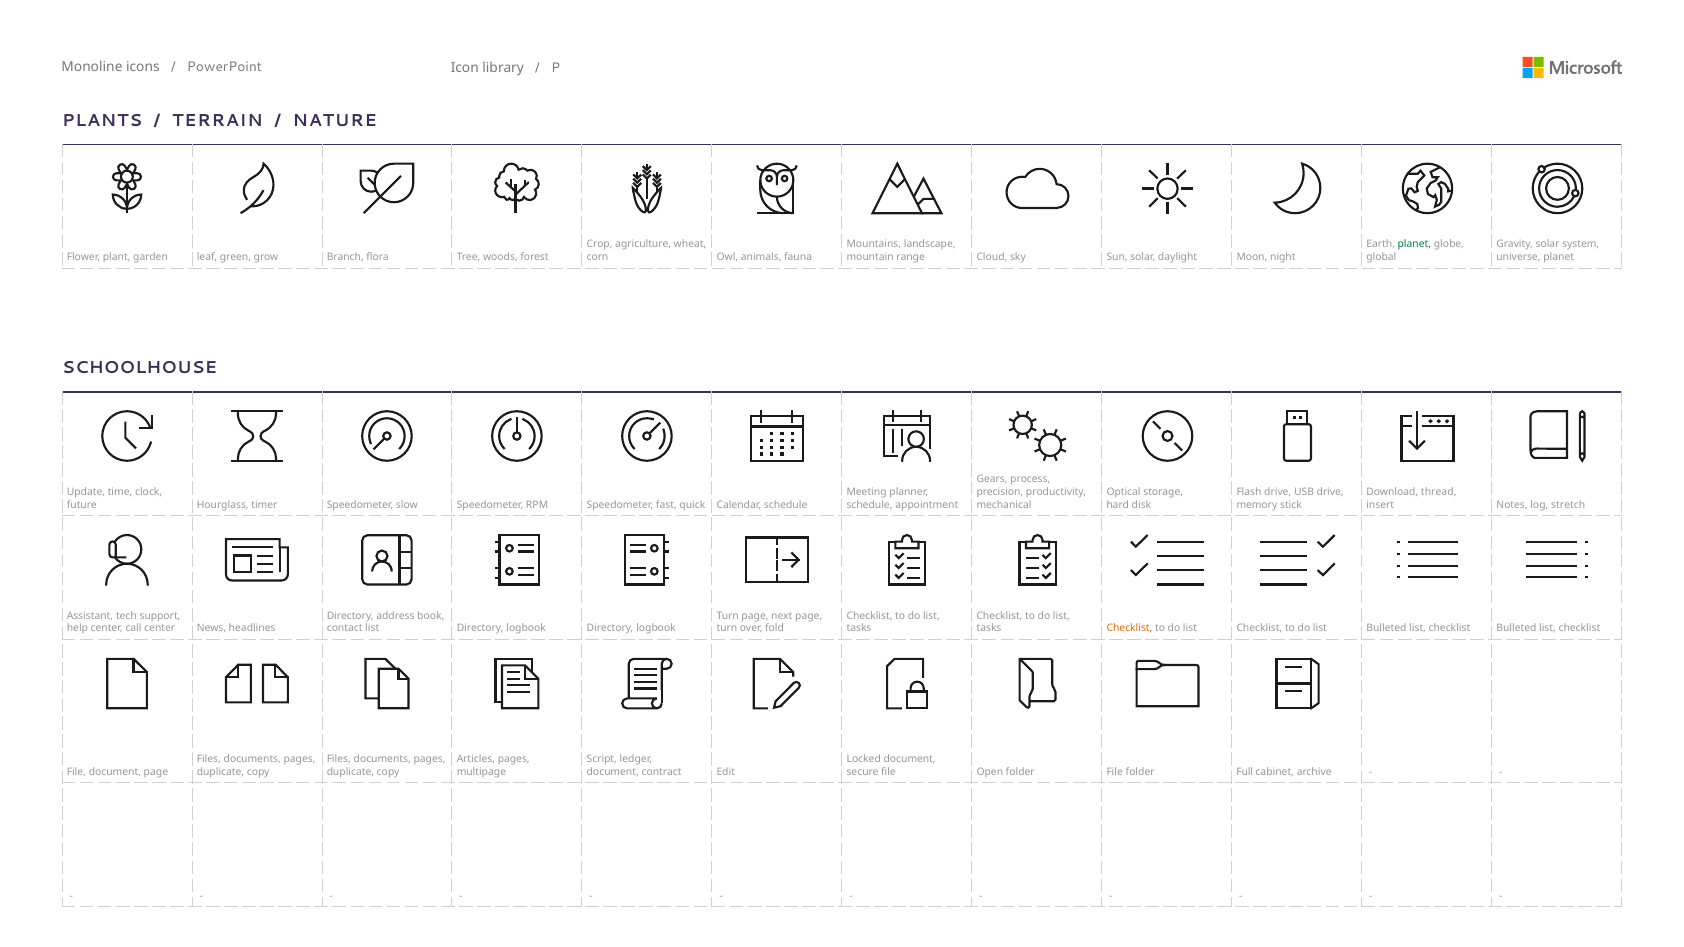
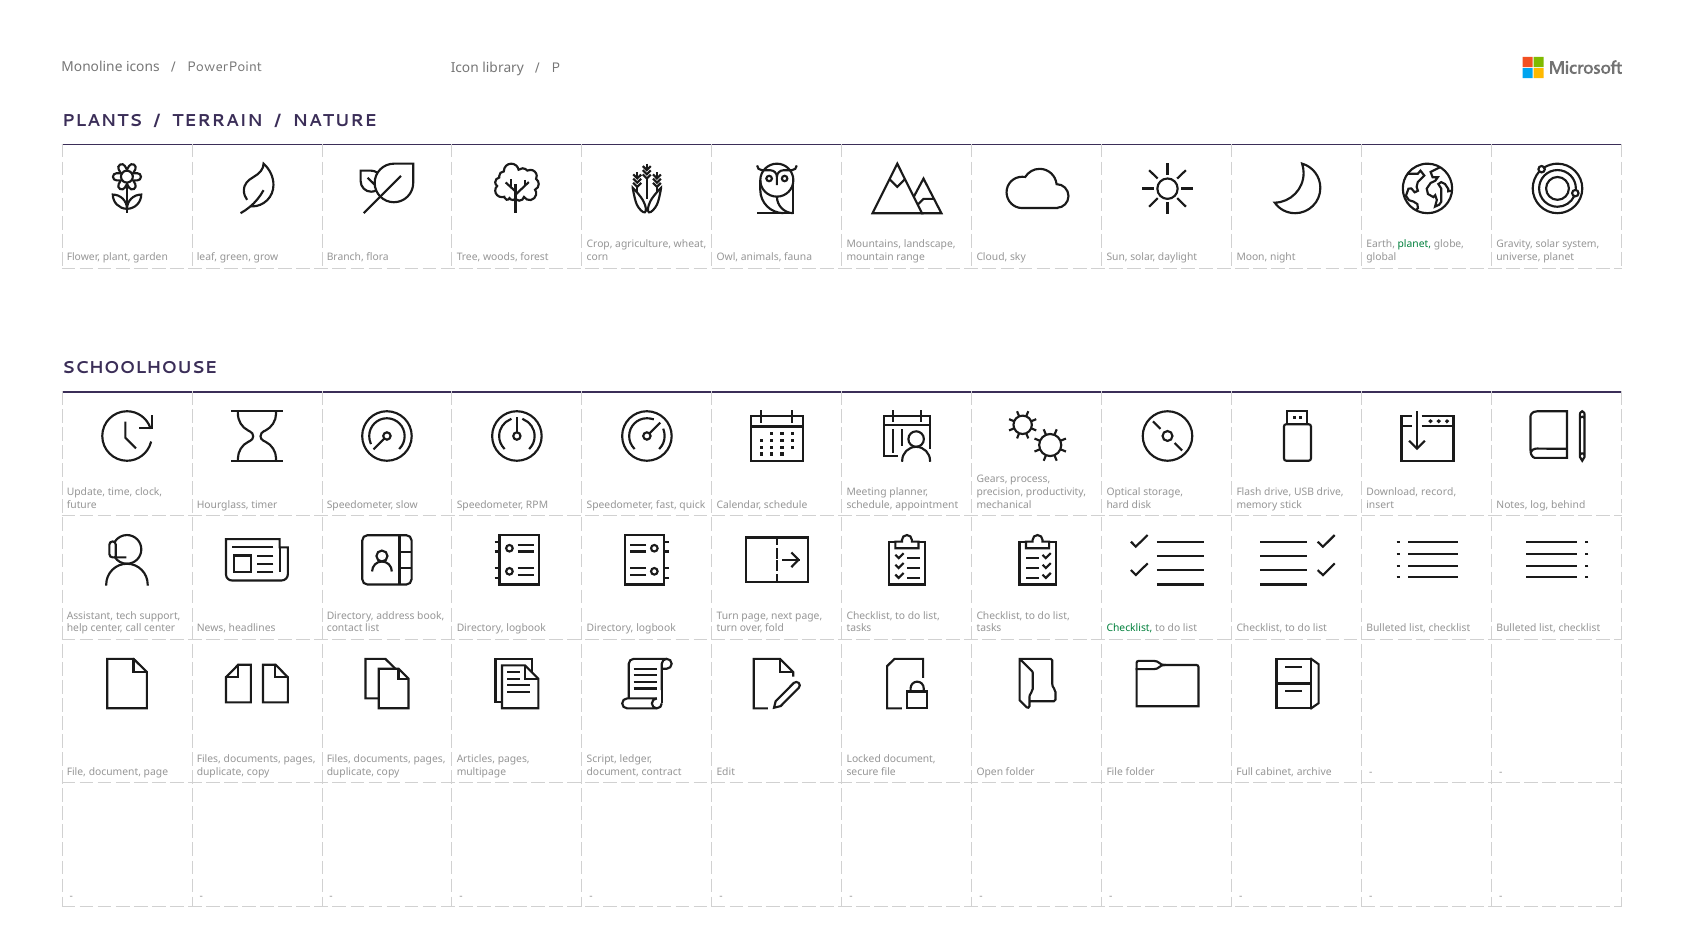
thread: thread -> record
stretch: stretch -> behind
Checklist at (1130, 629) colour: orange -> green
